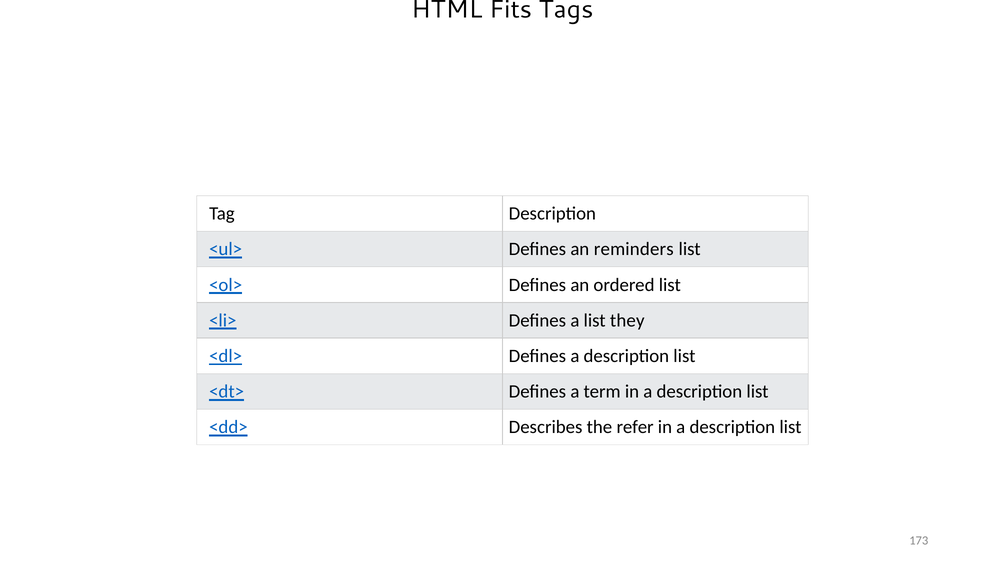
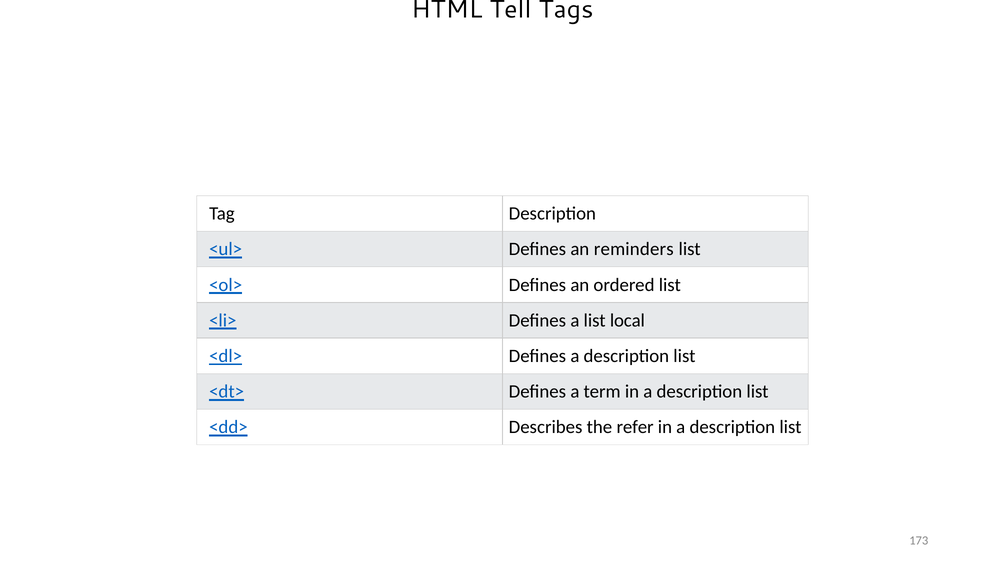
Fits: Fits -> Tell
they: they -> local
